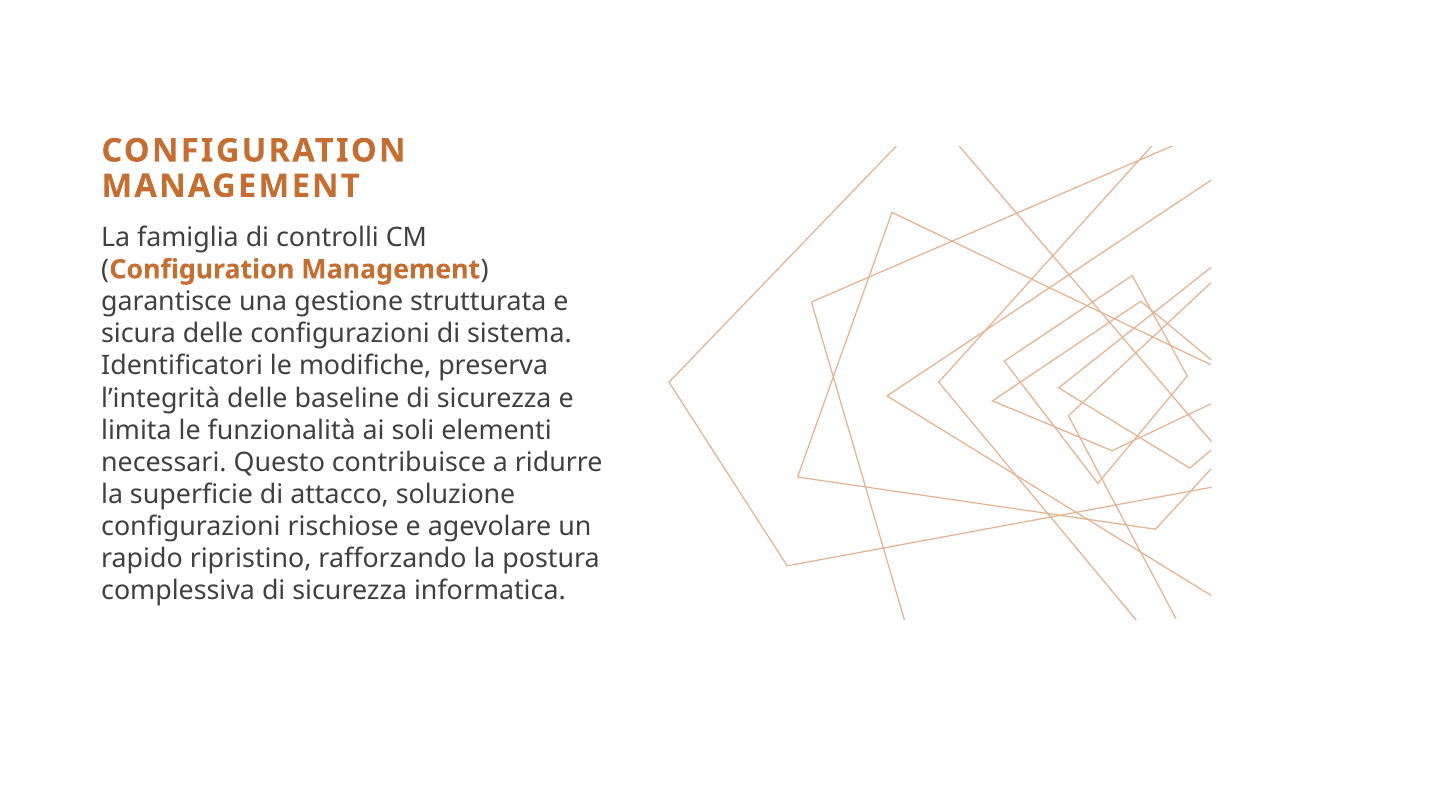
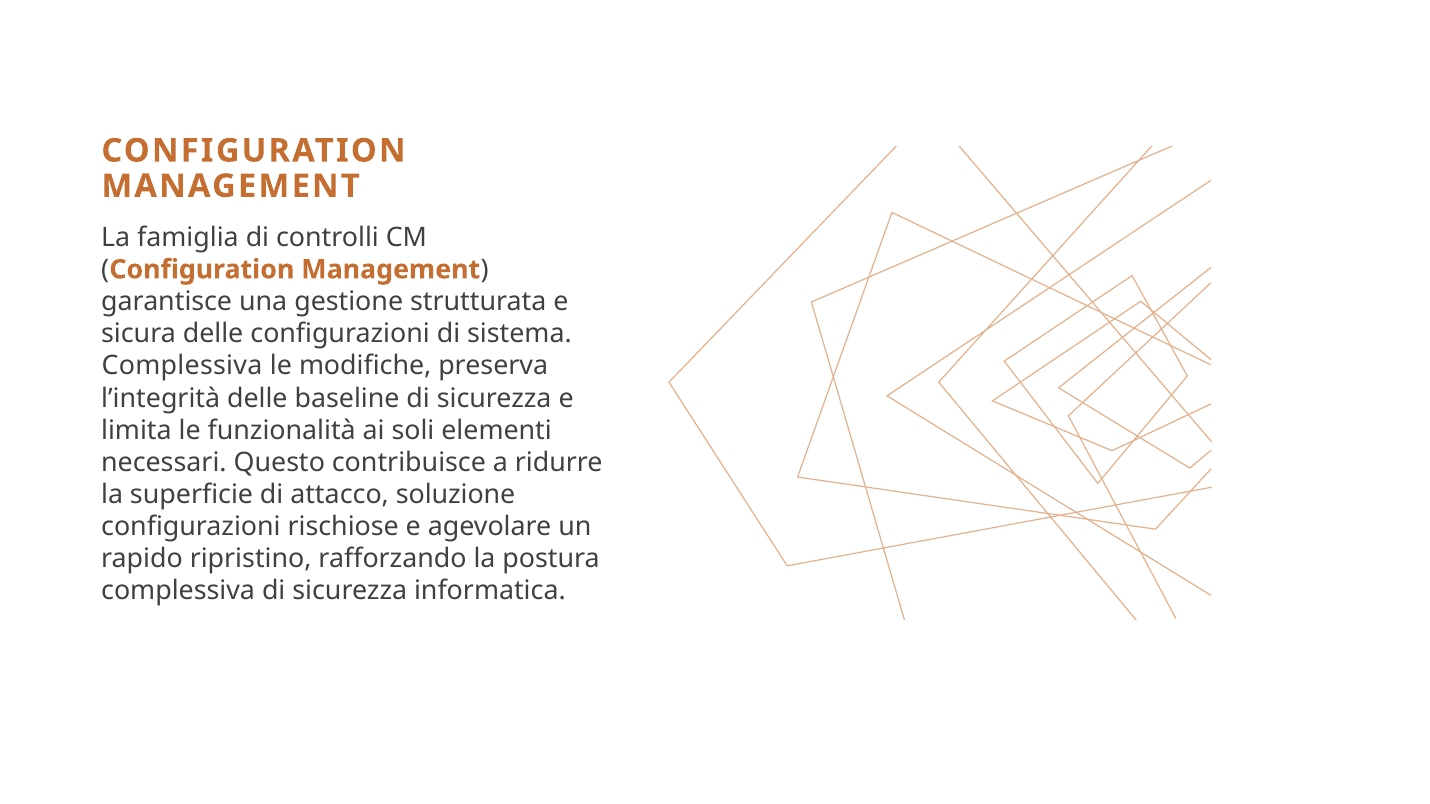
Identificatori at (182, 366): Identificatori -> Complessiva
